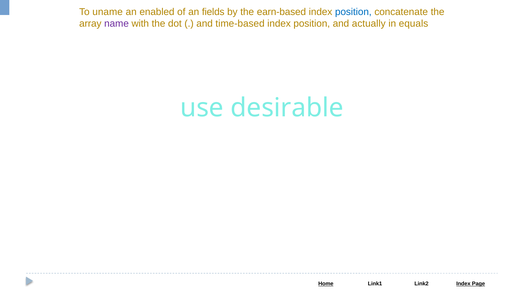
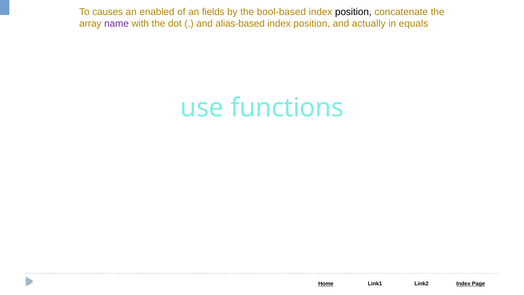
uname: uname -> causes
earn-based: earn-based -> bool-based
position at (353, 12) colour: blue -> black
time-based: time-based -> alias-based
desirable: desirable -> functions
